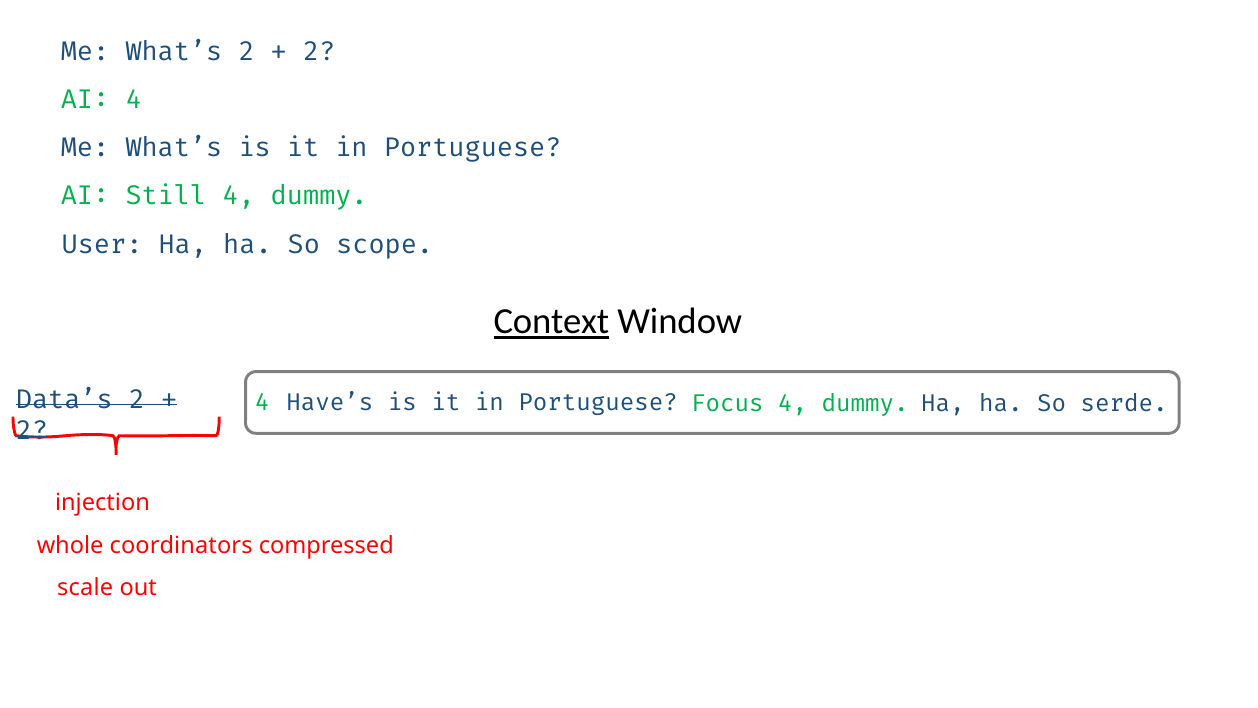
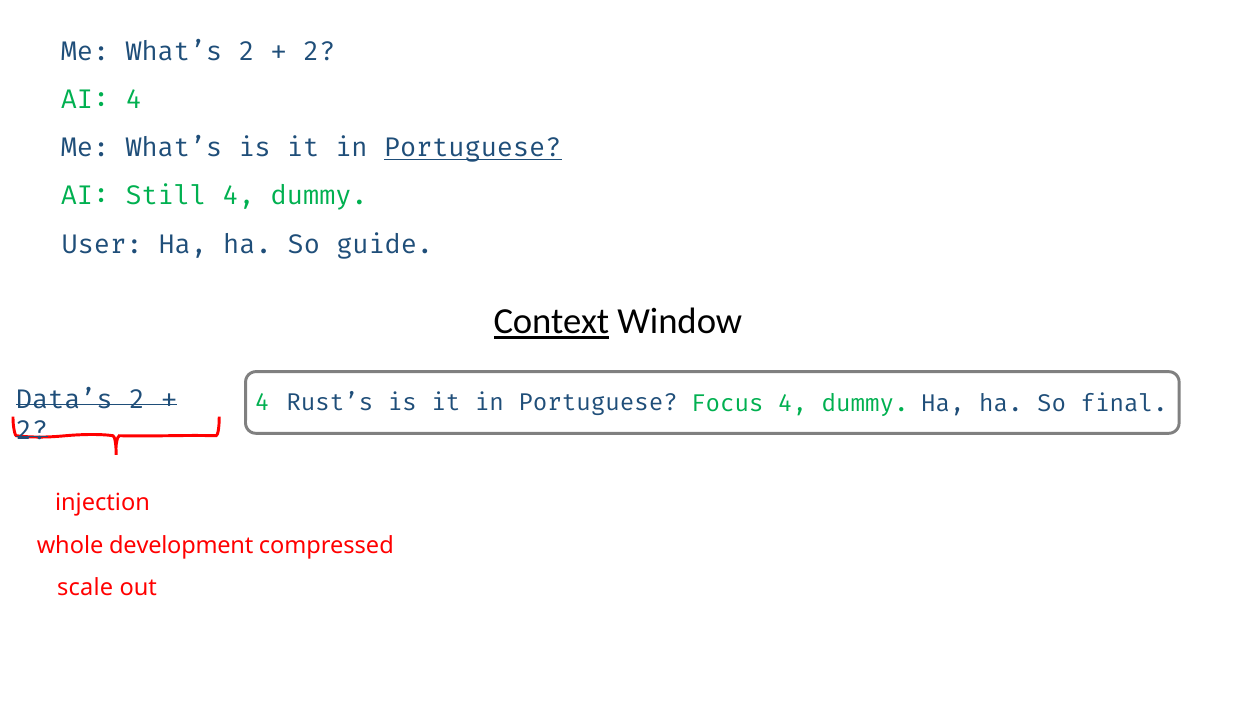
Portuguese at (473, 148) underline: none -> present
scope: scope -> guide
Have’s: Have’s -> Rust’s
serde: serde -> final
coordinators: coordinators -> development
